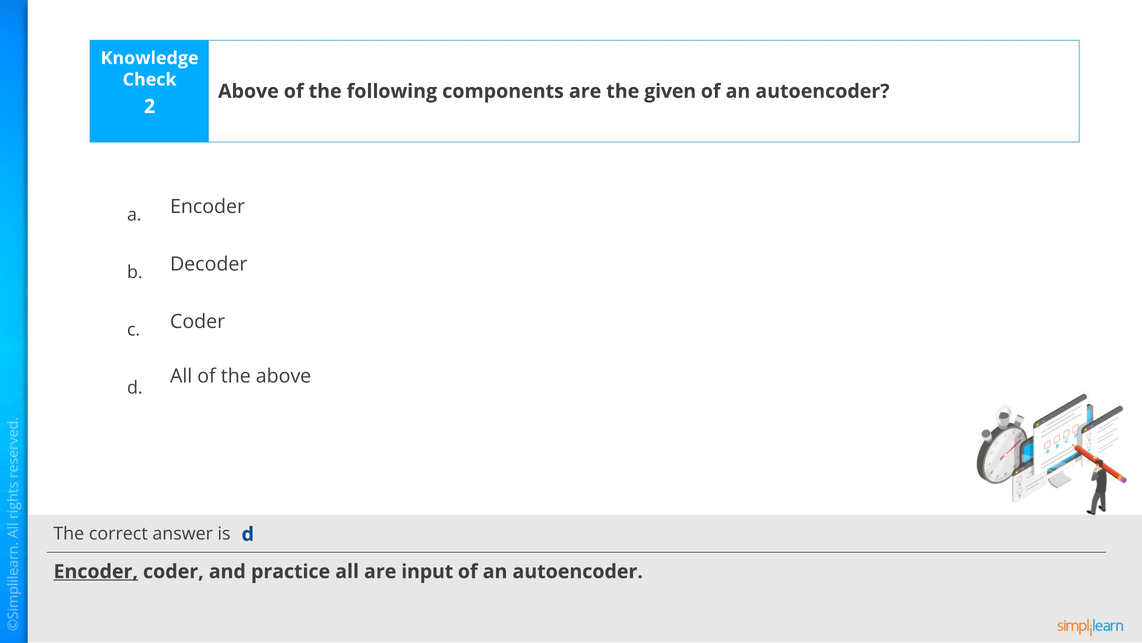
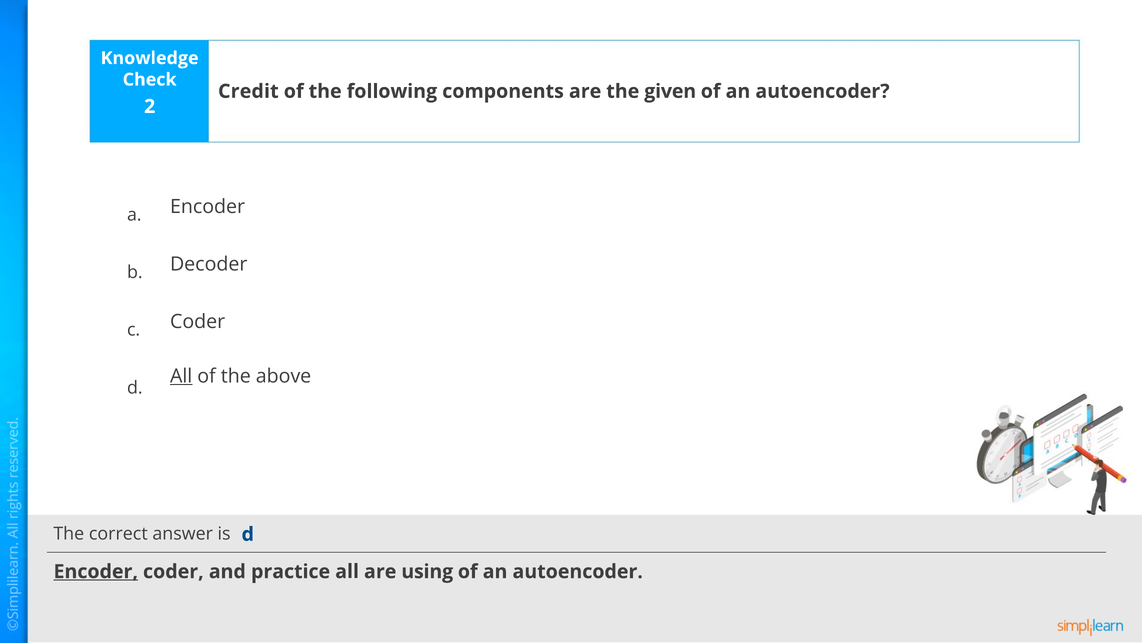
Above at (248, 91): Above -> Credit
All at (181, 376) underline: none -> present
input: input -> using
